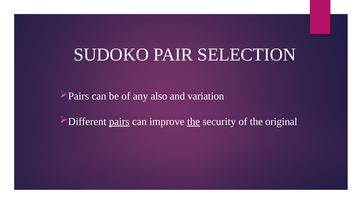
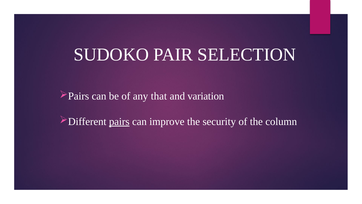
also: also -> that
the at (194, 121) underline: present -> none
original: original -> column
